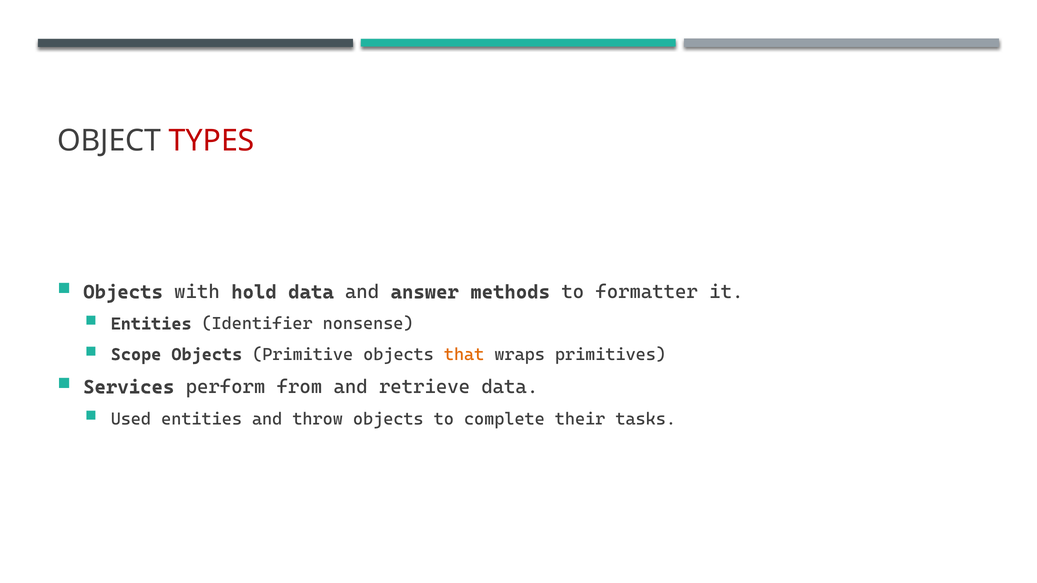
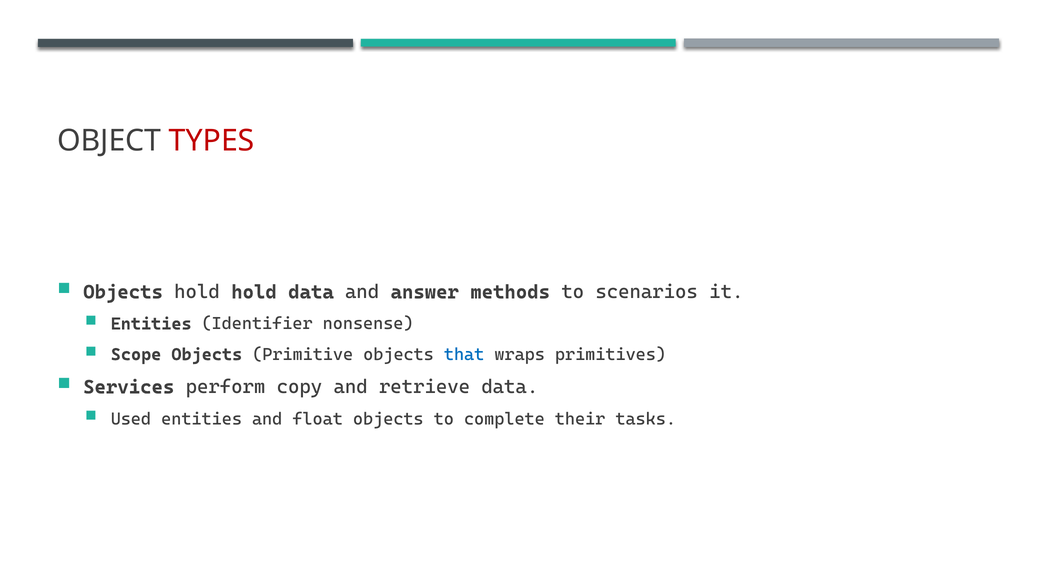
Objects with: with -> hold
formatter: formatter -> scenarios
that colour: orange -> blue
from: from -> copy
throw: throw -> float
